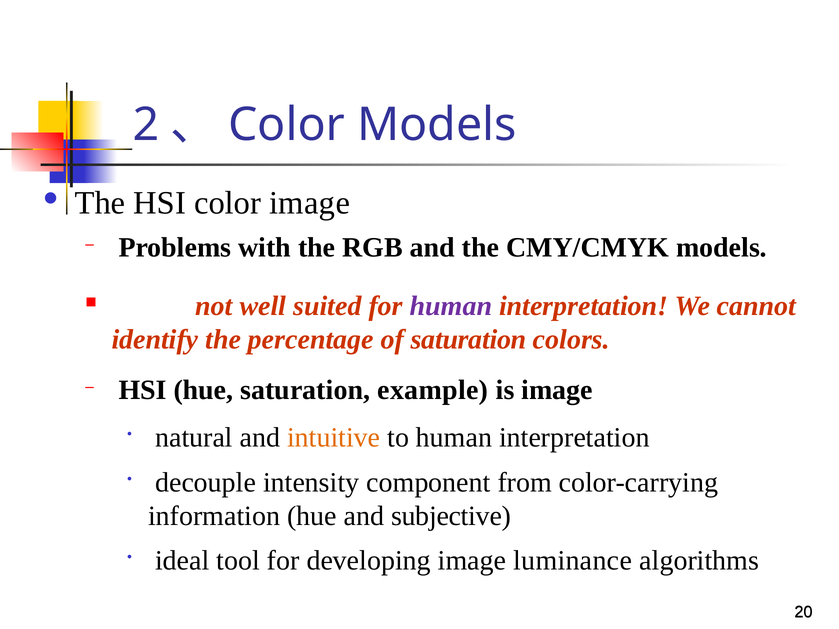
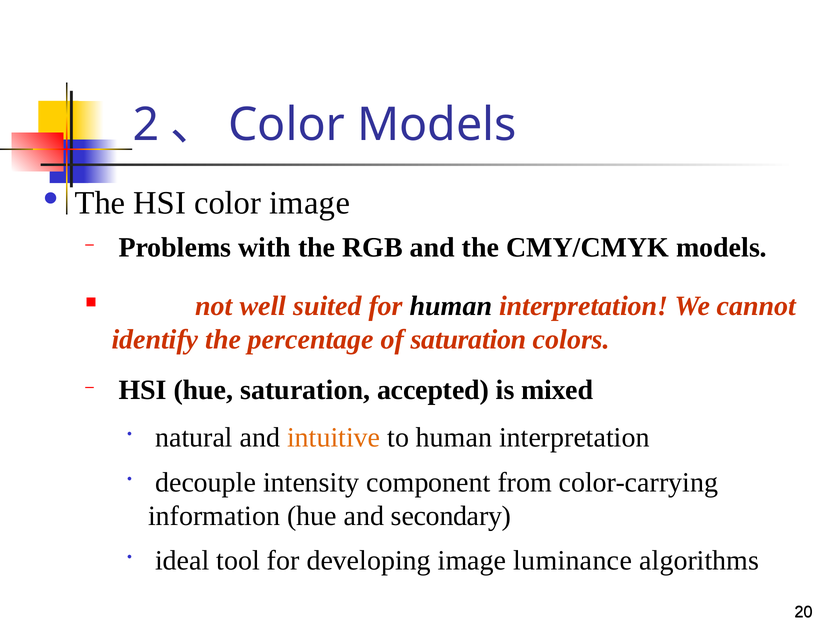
human at (451, 306) colour: purple -> black
example: example -> accepted
is image: image -> mixed
subjective: subjective -> secondary
